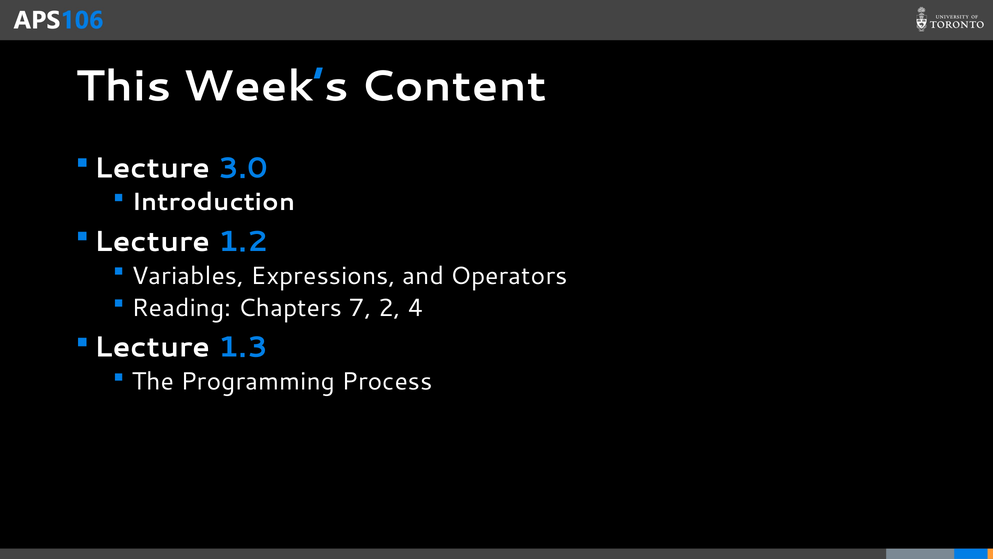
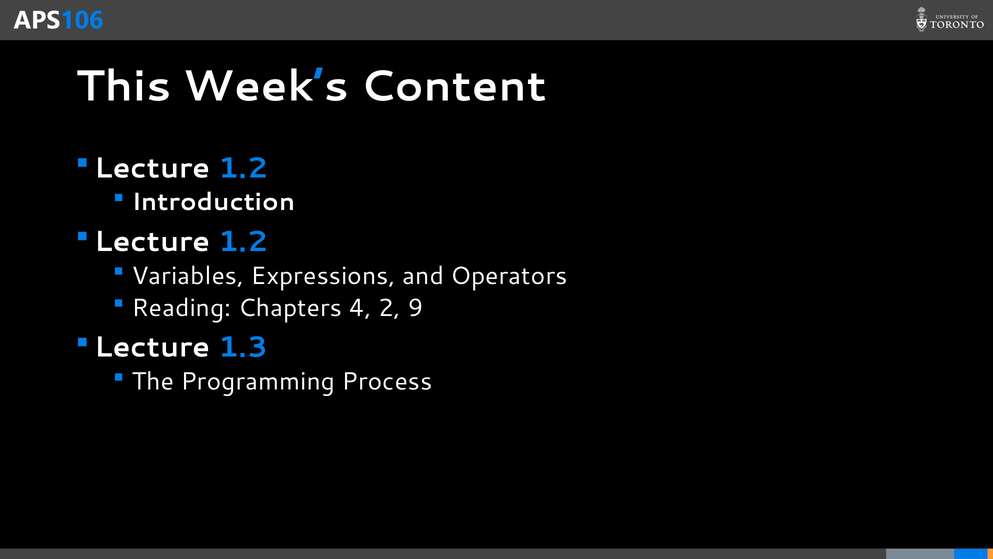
3.0 at (243, 168): 3.0 -> 1.2
7: 7 -> 4
4: 4 -> 9
